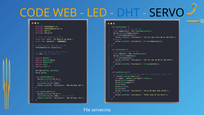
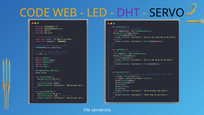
DHT colour: blue -> purple
